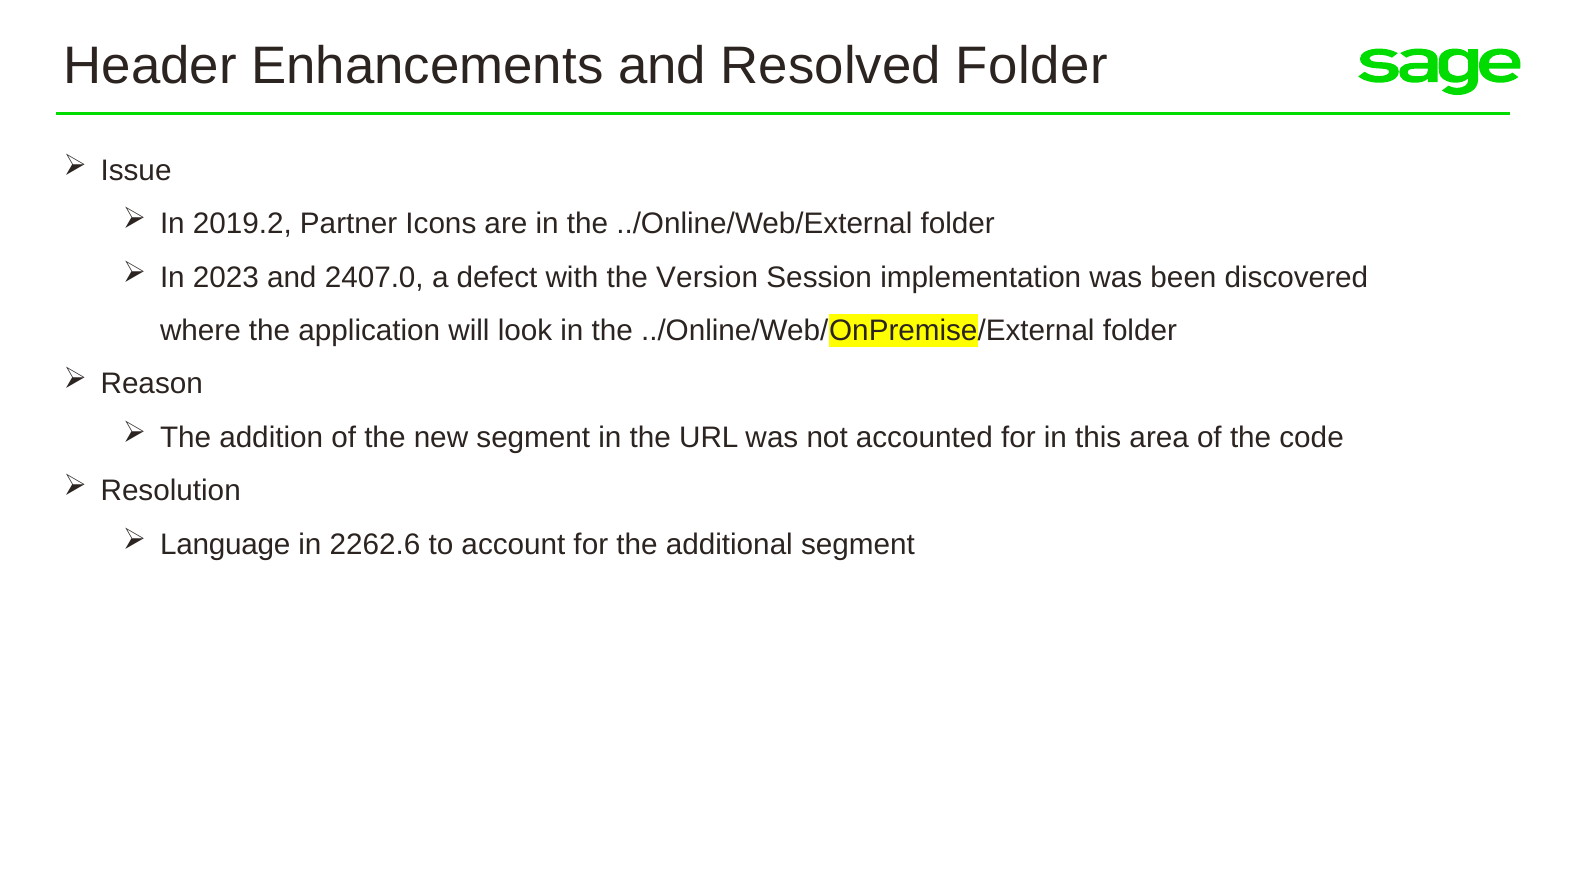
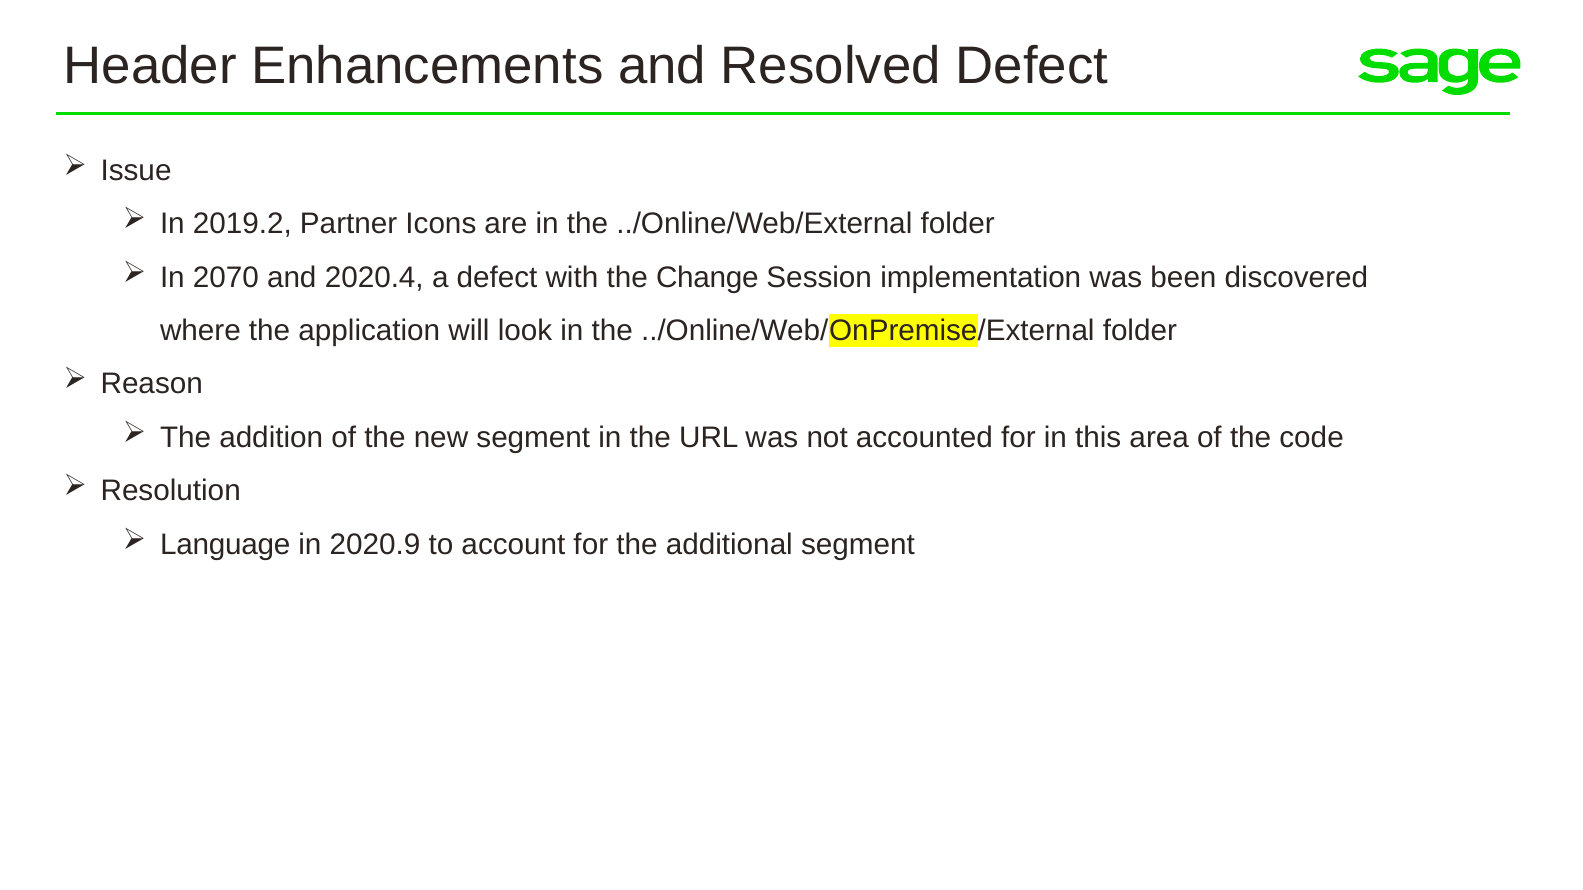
Resolved Folder: Folder -> Defect
2023: 2023 -> 2070
2407.0: 2407.0 -> 2020.4
Version: Version -> Change
2262.6: 2262.6 -> 2020.9
